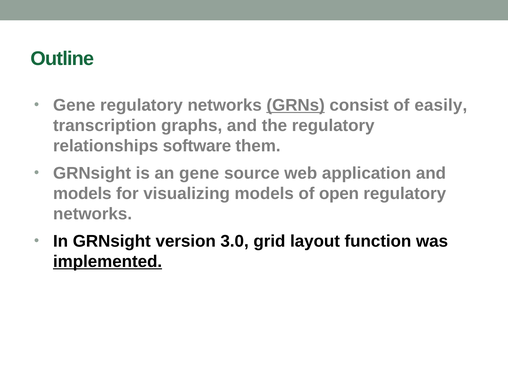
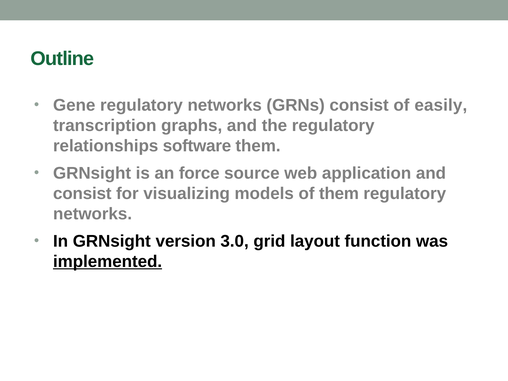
GRNs underline: present -> none
an gene: gene -> force
models at (82, 194): models -> consist
of open: open -> them
